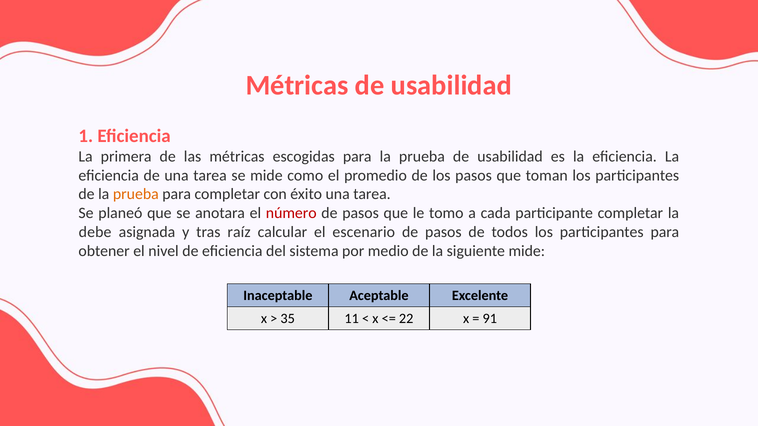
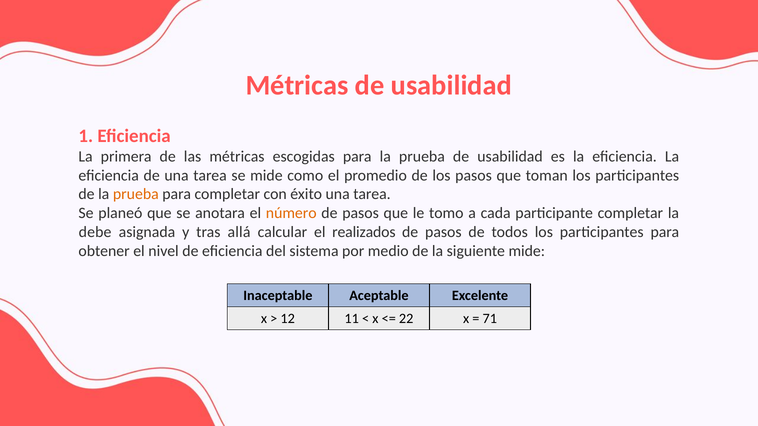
número colour: red -> orange
raíz: raíz -> allá
escenario: escenario -> realizados
35: 35 -> 12
91: 91 -> 71
